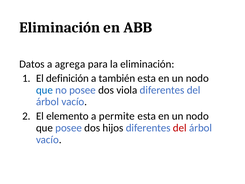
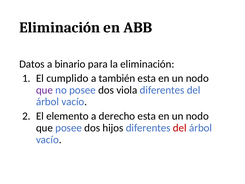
agrega: agrega -> binario
definición: definición -> cumplido
que at (44, 90) colour: blue -> purple
permite: permite -> derecho
